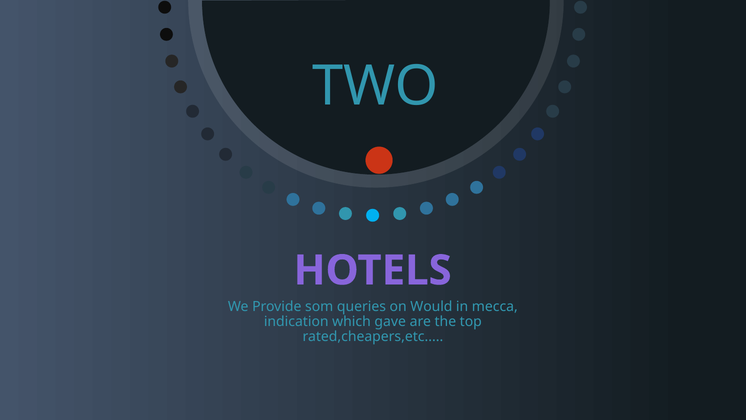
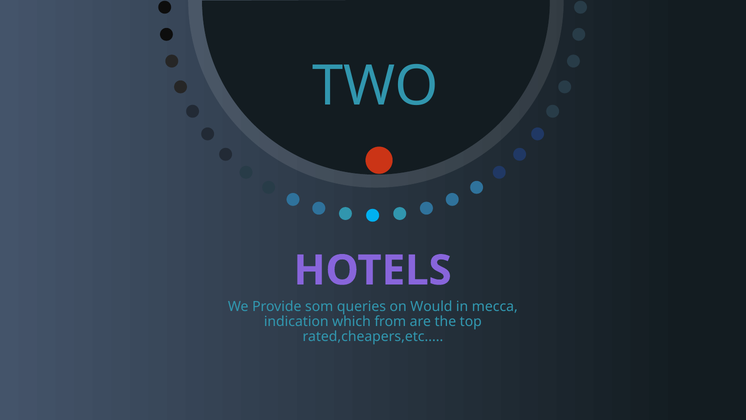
gave: gave -> from
